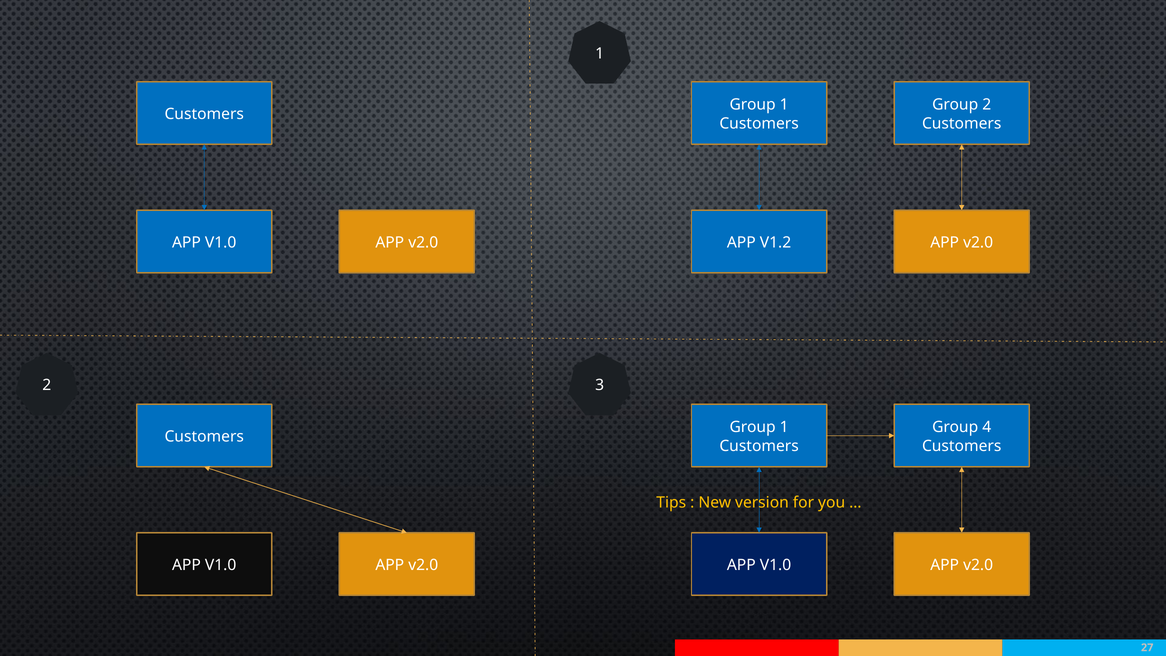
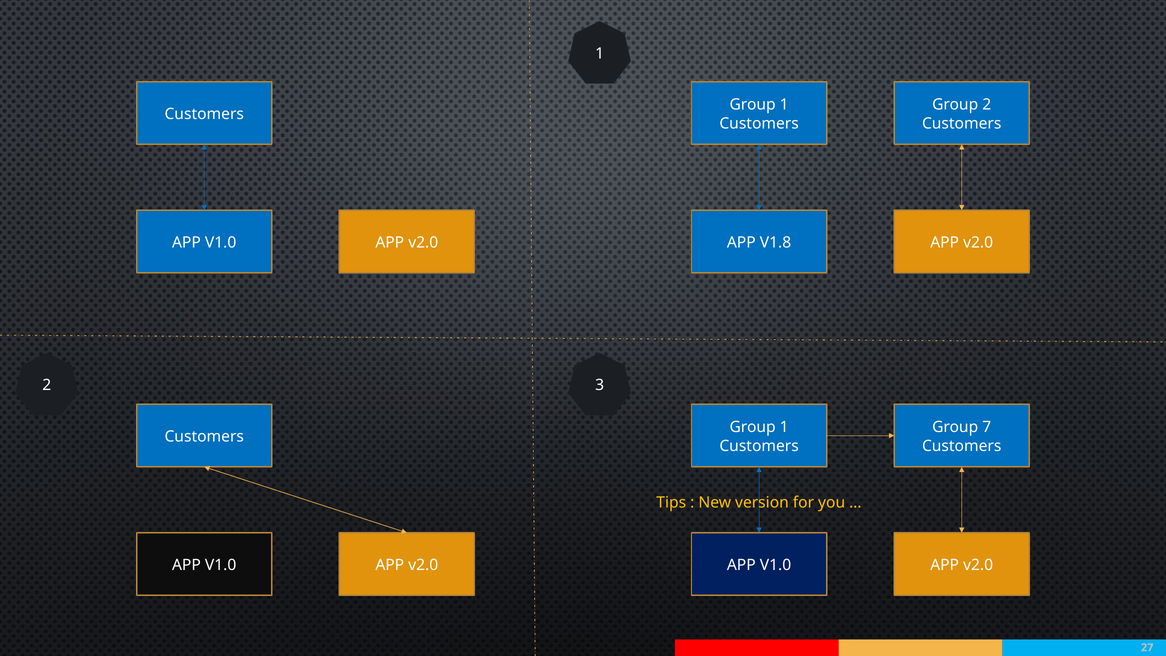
V1.2: V1.2 -> V1.8
4: 4 -> 7
